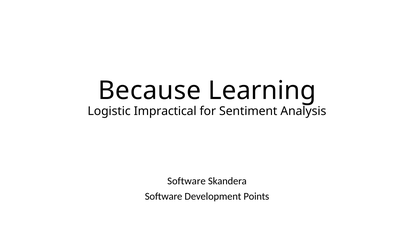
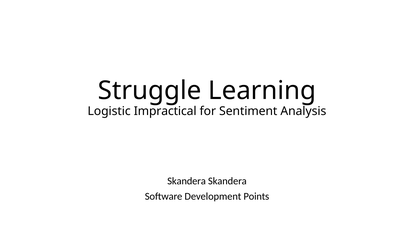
Because: Because -> Struggle
Software at (186, 181): Software -> Skandera
